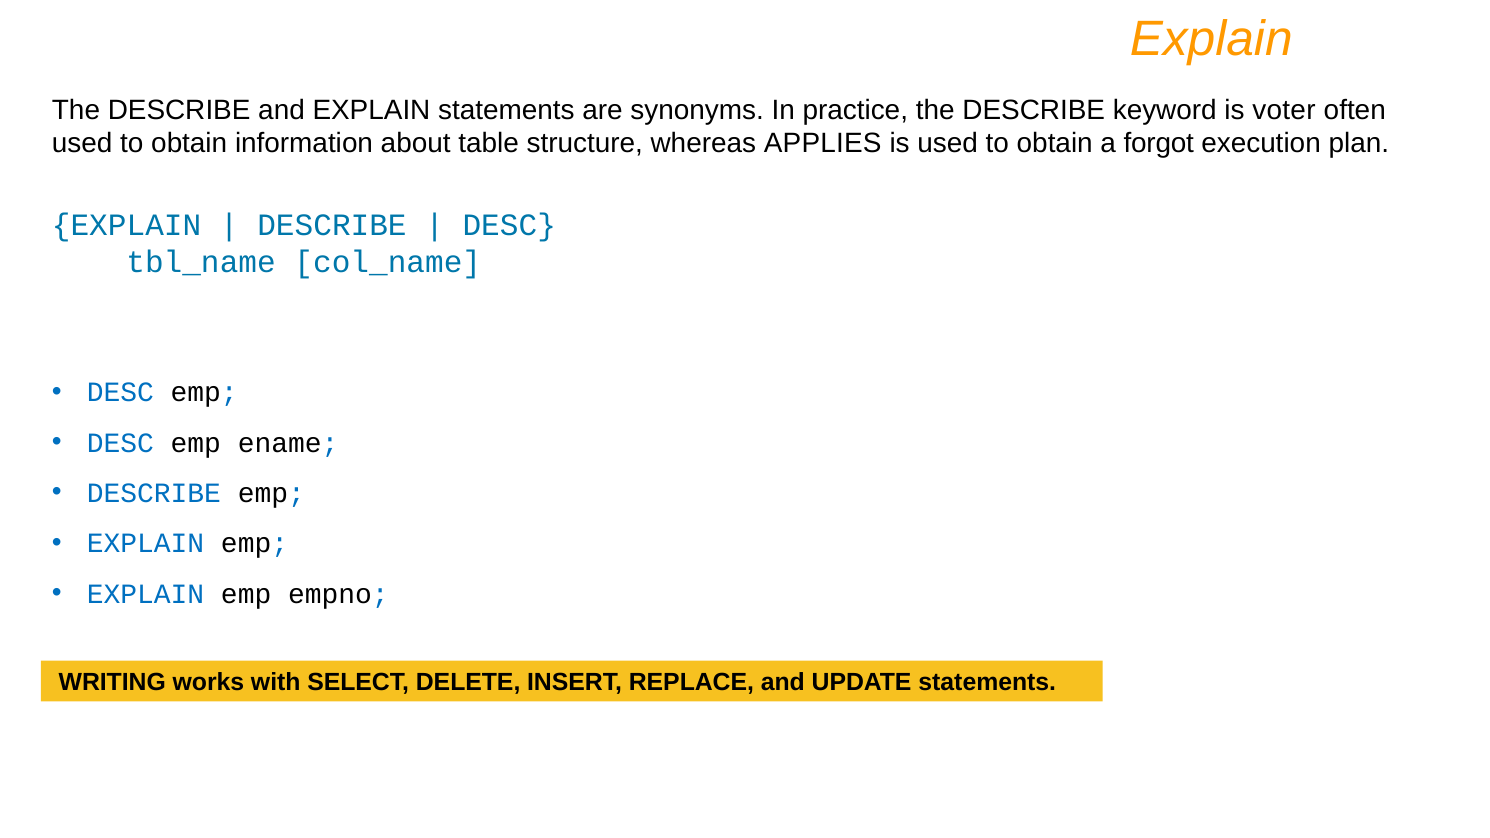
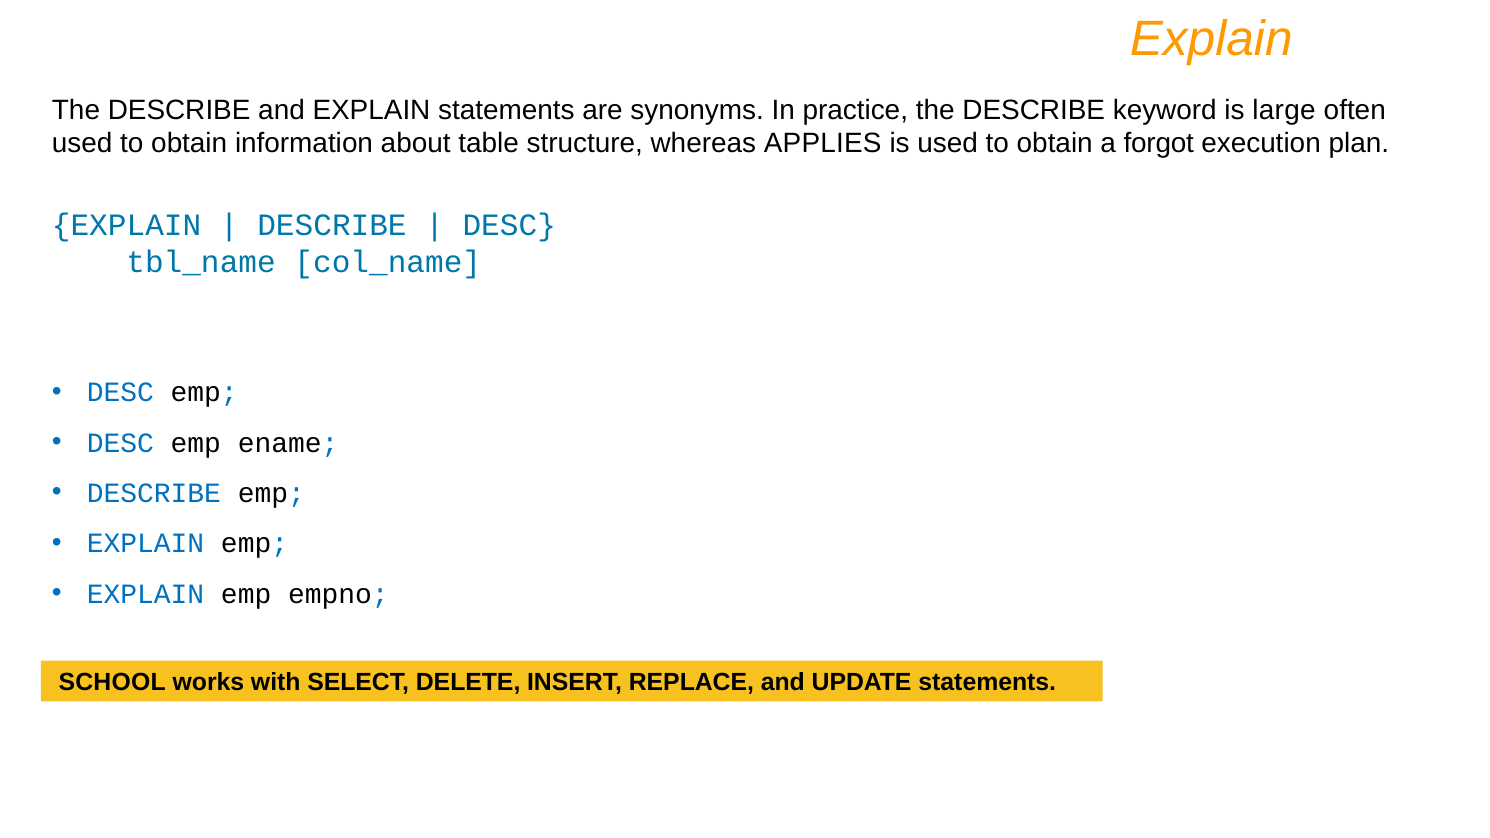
voter: voter -> large
WRITING: WRITING -> SCHOOL
